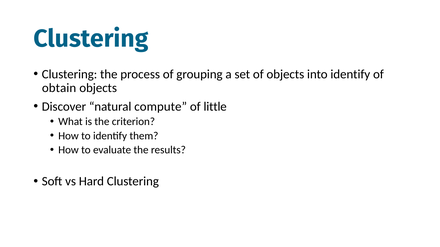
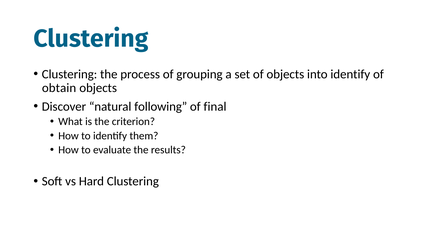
compute: compute -> following
little: little -> final
